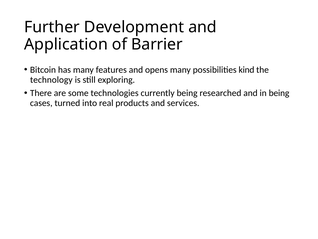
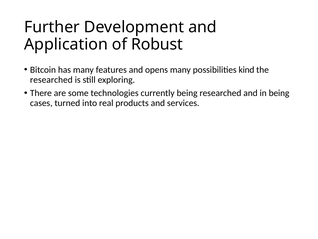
Barrier: Barrier -> Robust
technology at (51, 80): technology -> researched
